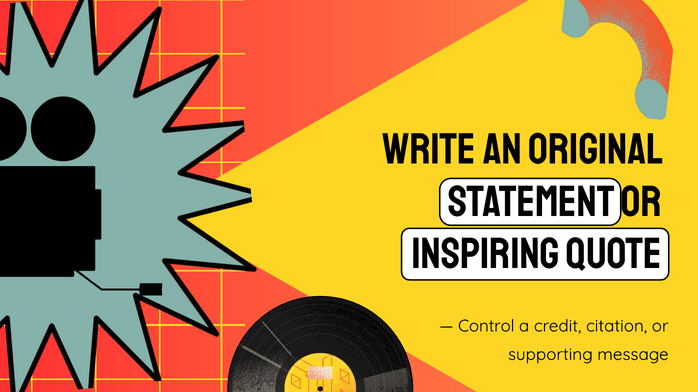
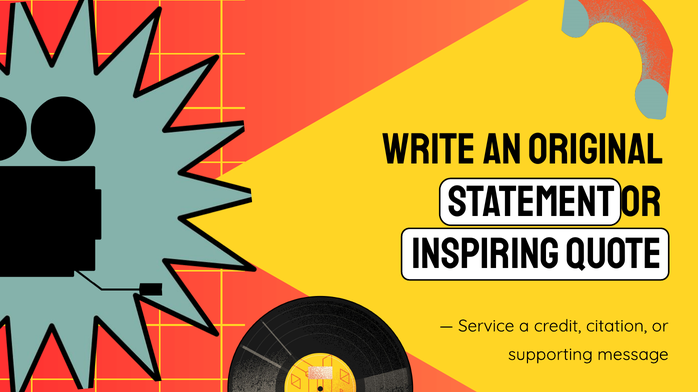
Control: Control -> Service
